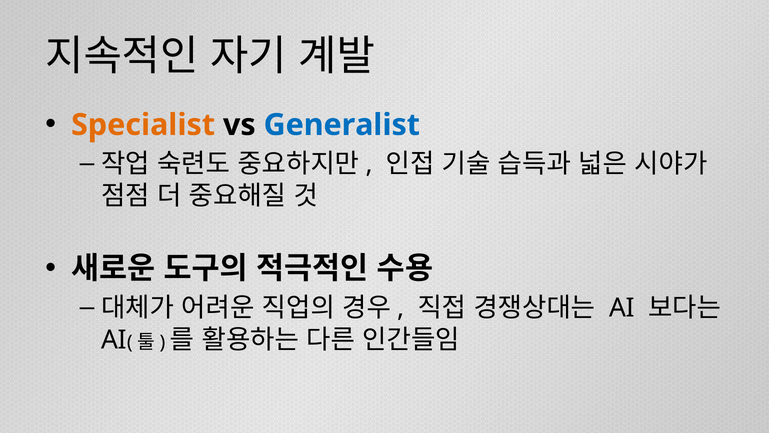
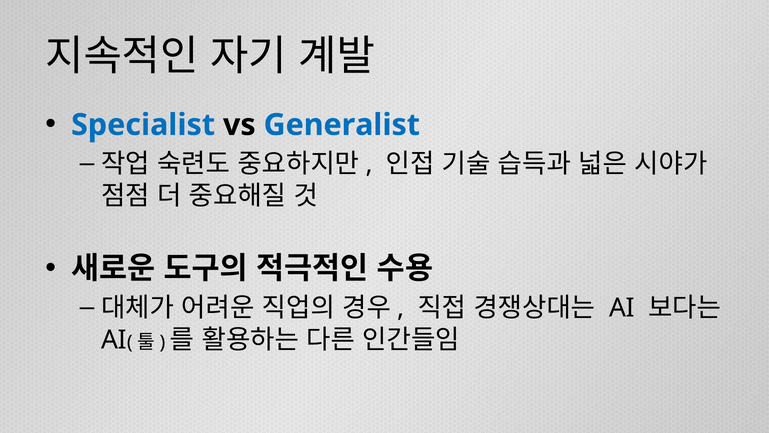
Specialist colour: orange -> blue
